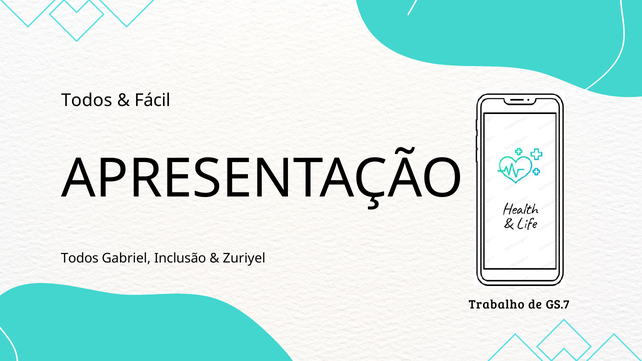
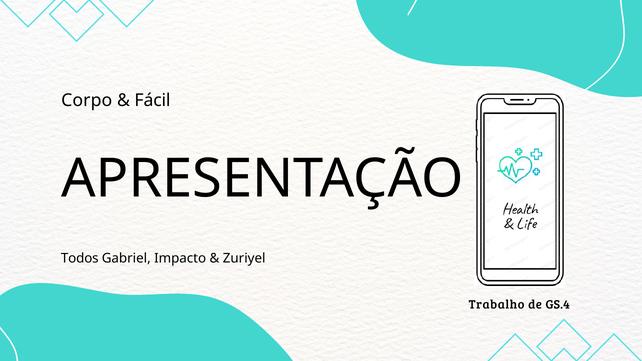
Todos at (87, 100): Todos -> Corpo
Inclusão: Inclusão -> Impacto
GS.7: GS.7 -> GS.4
